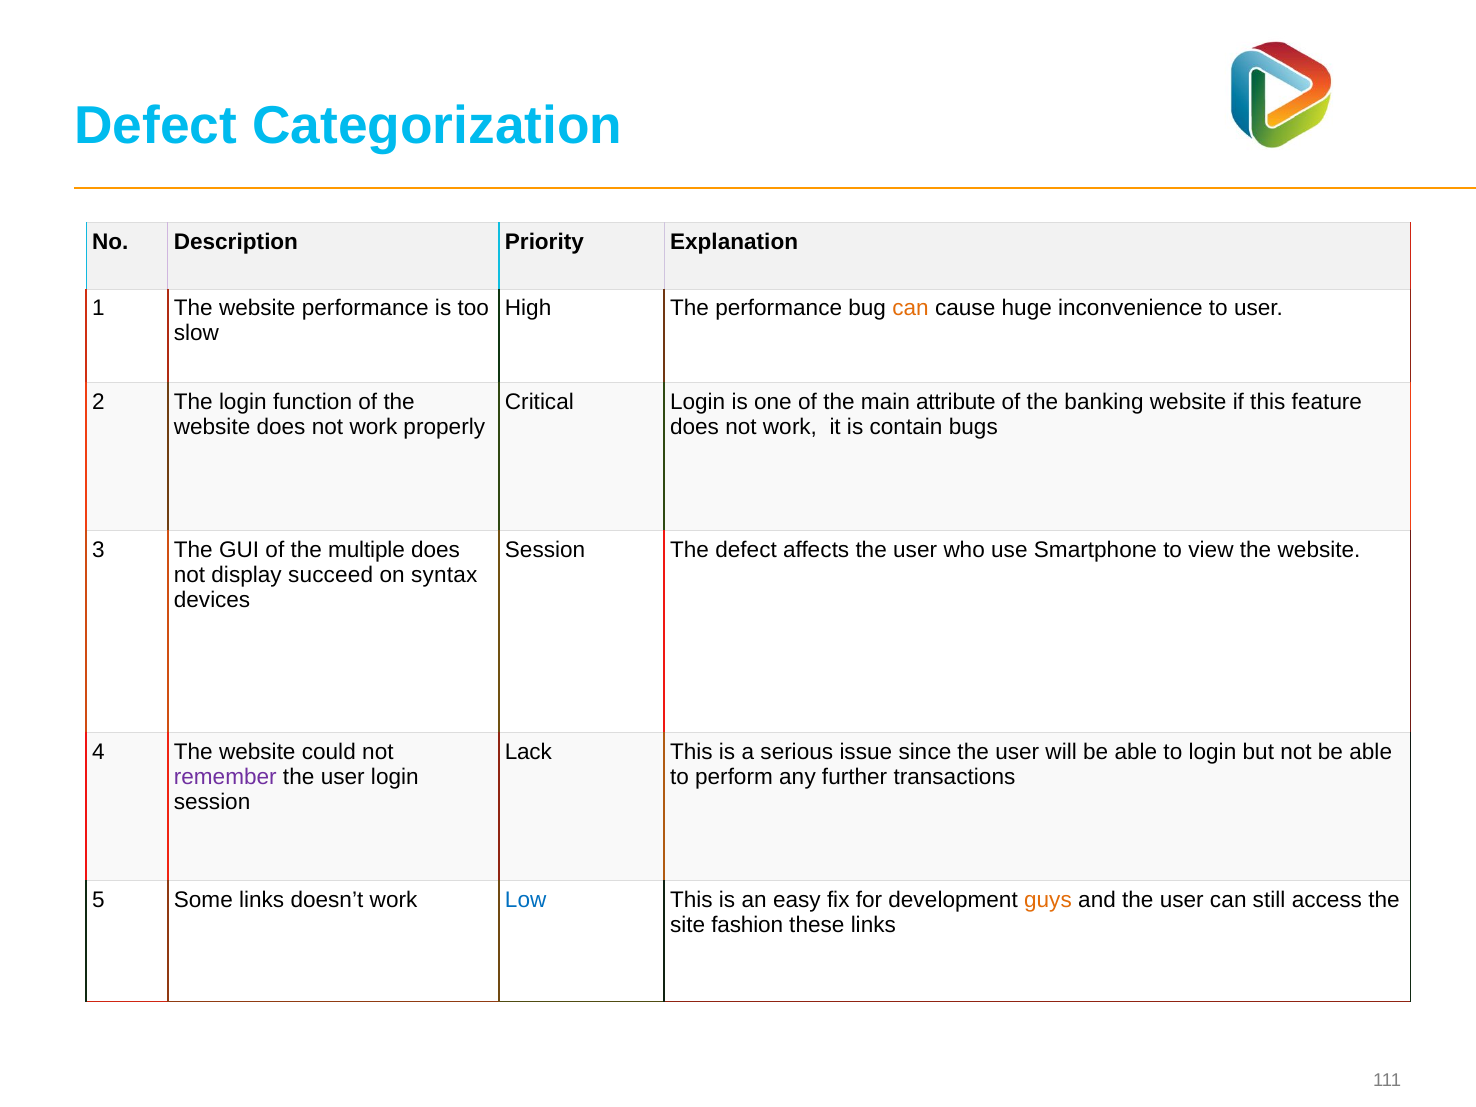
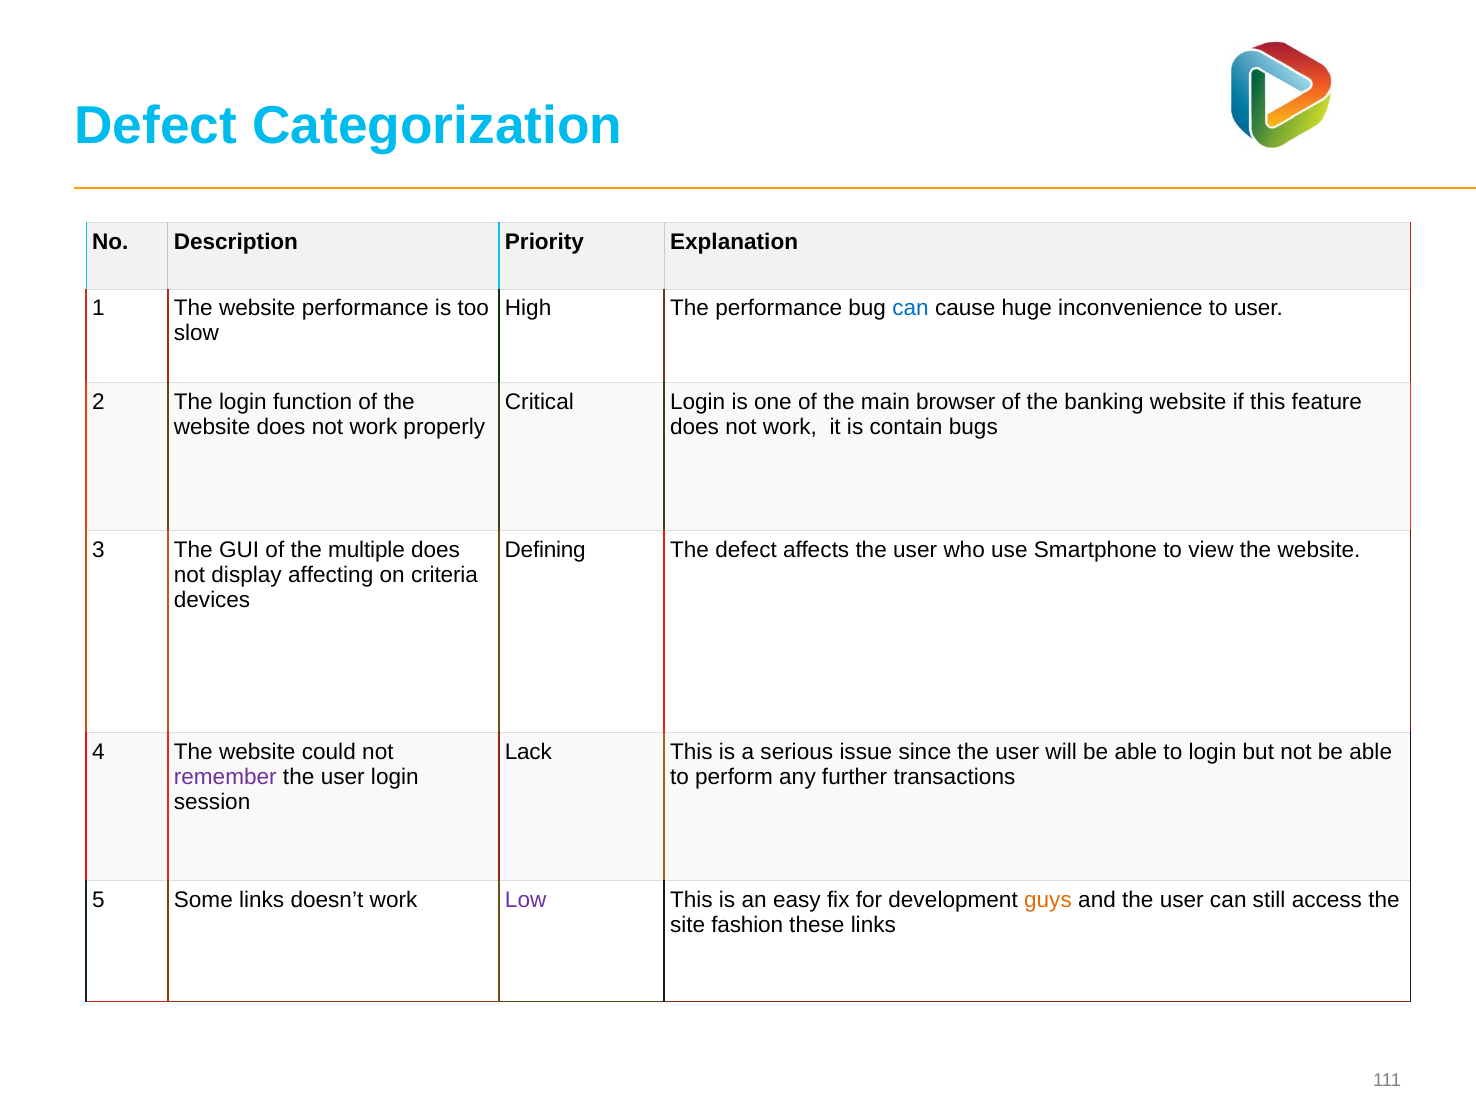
can at (911, 308) colour: orange -> blue
attribute: attribute -> browser
Session at (545, 550): Session -> Defining
succeed: succeed -> affecting
syntax: syntax -> criteria
Low colour: blue -> purple
